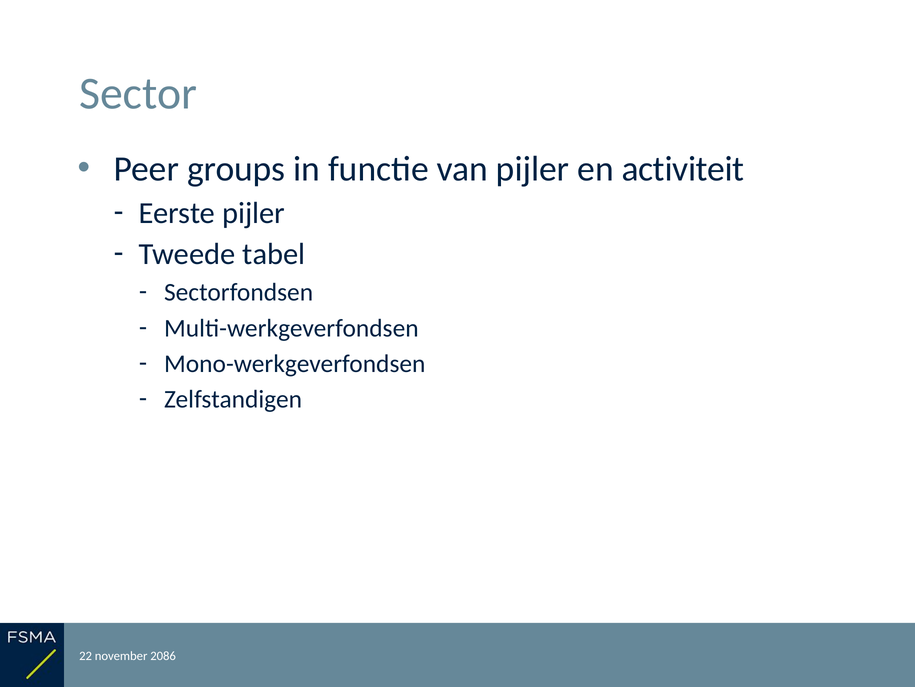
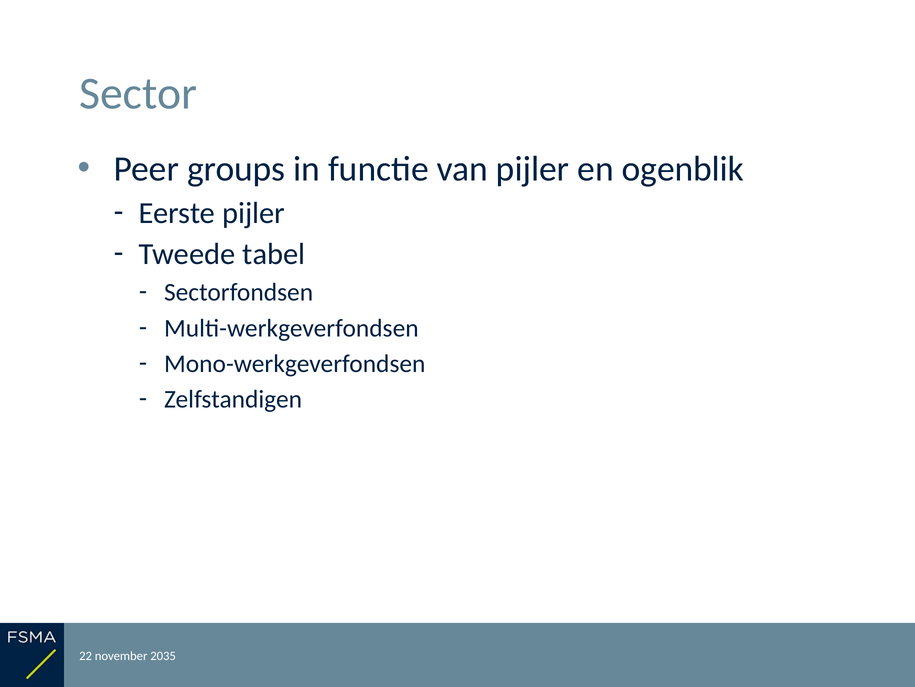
activiteit: activiteit -> ogenblik
2086: 2086 -> 2035
